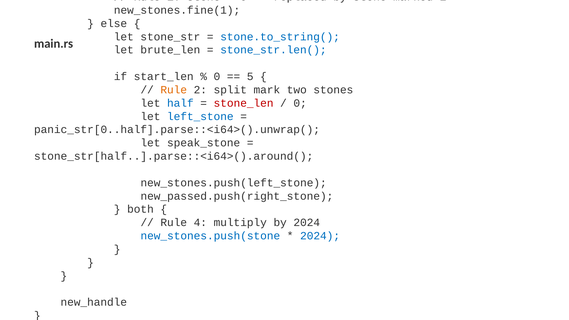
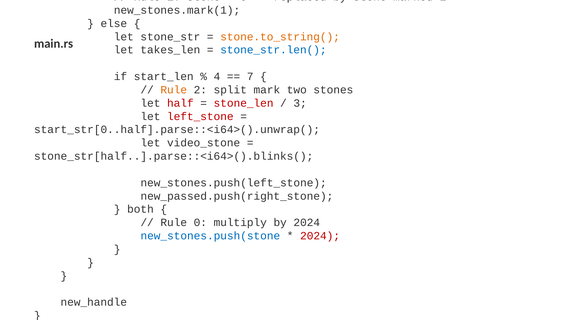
new_stones.fine(1: new_stones.fine(1 -> new_stones.mark(1
stone.to_string( colour: blue -> orange
brute_len: brute_len -> takes_len
0 at (217, 77): 0 -> 4
5: 5 -> 7
half colour: blue -> red
0 at (300, 103): 0 -> 3
left_stone colour: blue -> red
panic_str[0..half].parse::<i64>().unwrap(: panic_str[0..half].parse::<i64>().unwrap( -> start_str[0..half].parse::<i64>().unwrap(
speak_stone: speak_stone -> video_stone
stone_str[half..].parse::<i64>().around(: stone_str[half..].parse::<i64>().around( -> stone_str[half..].parse::<i64>().blinks(
Rule 4: 4 -> 0
2024 at (320, 236) colour: blue -> red
